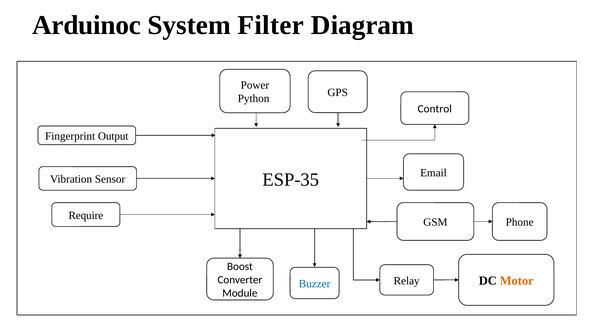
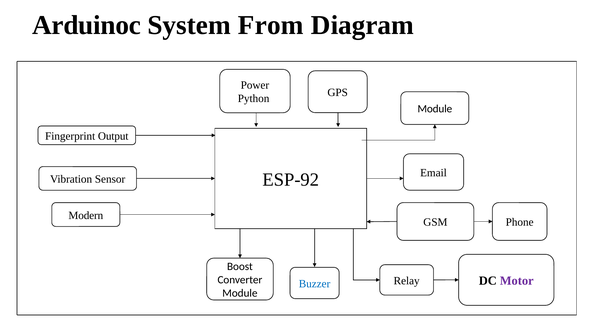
Filter: Filter -> From
Control at (435, 109): Control -> Module
ESP-35: ESP-35 -> ESP-92
Require: Require -> Modern
Motor colour: orange -> purple
